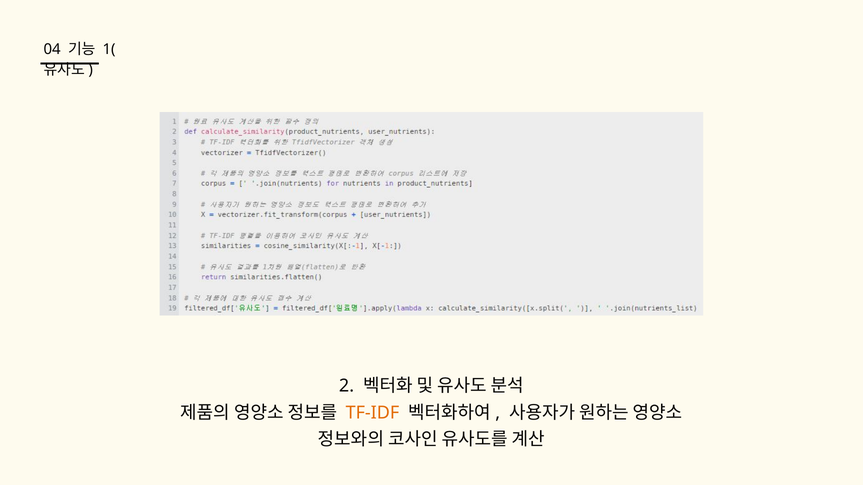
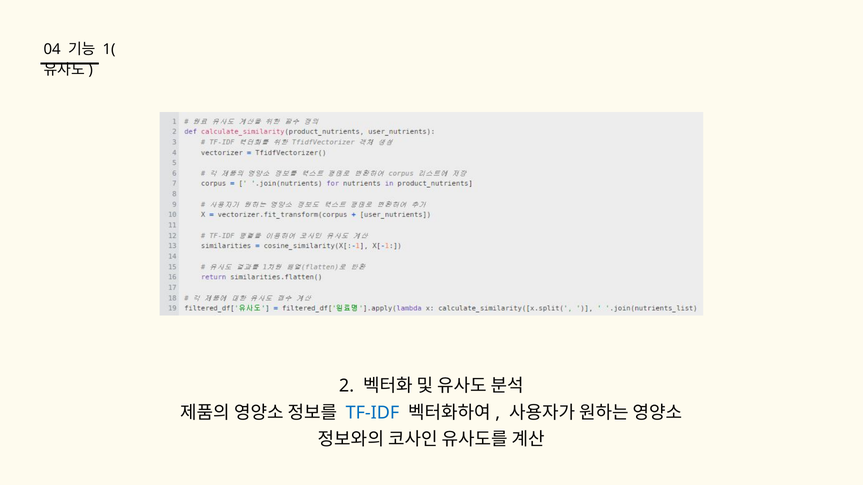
TF-IDF colour: orange -> blue
